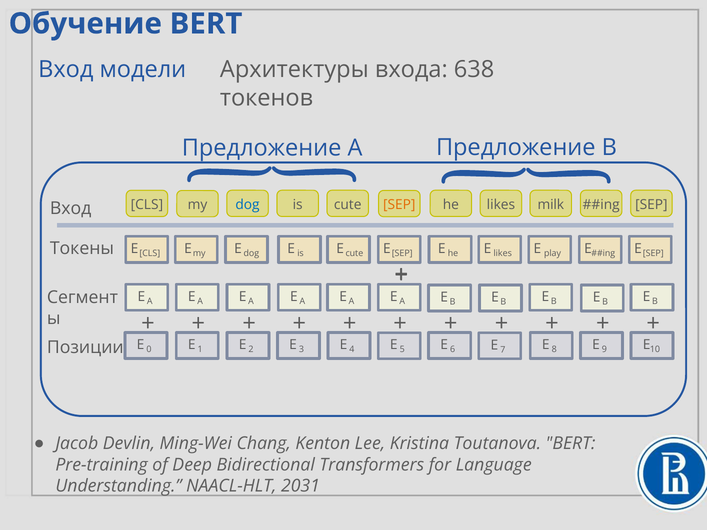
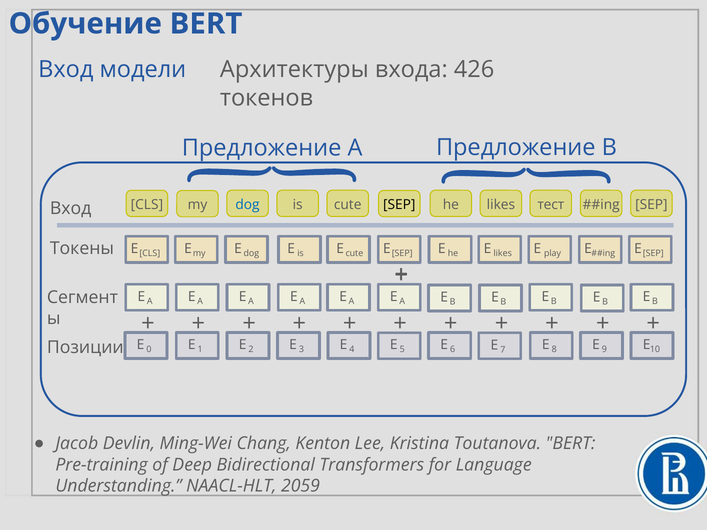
638: 638 -> 426
SEP at (399, 205) colour: orange -> black
milk: milk -> тест
2031: 2031 -> 2059
